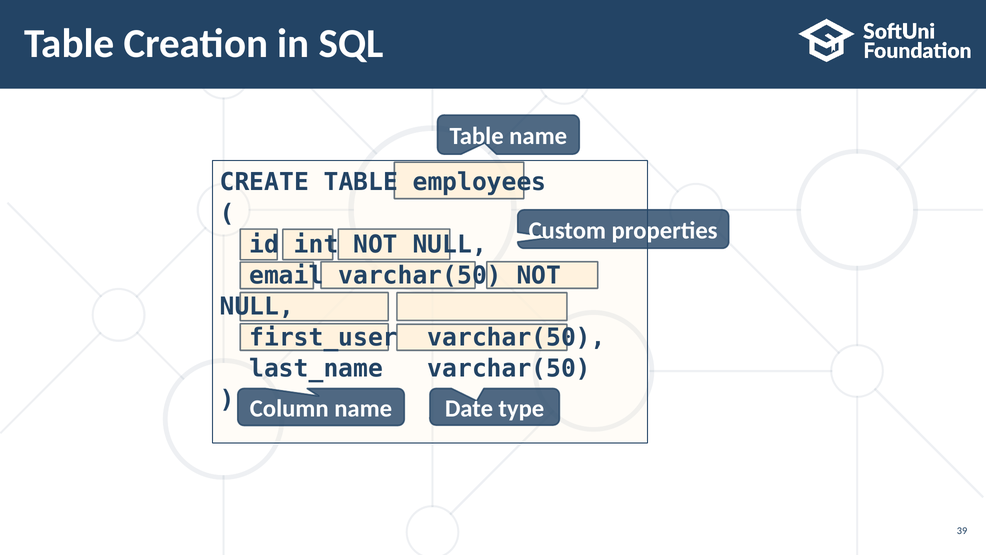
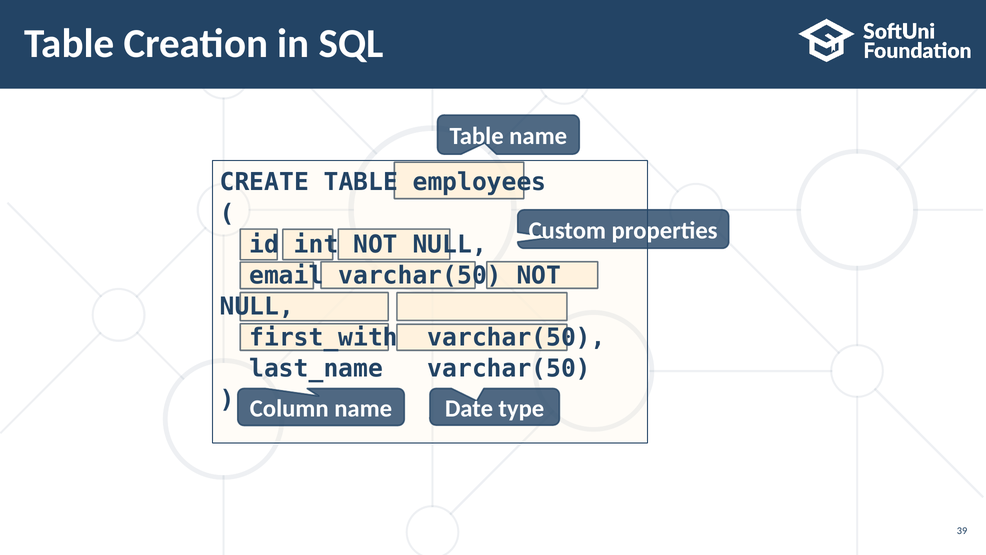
first_user: first_user -> first_with
